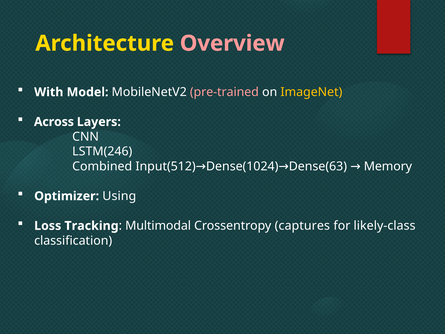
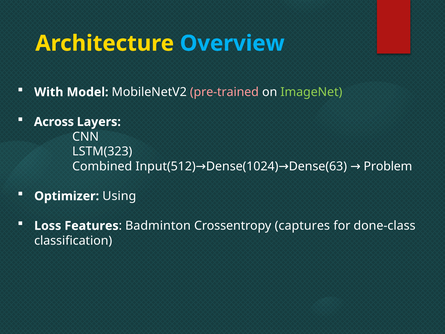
Overview colour: pink -> light blue
ImageNet colour: yellow -> light green
LSTM(246: LSTM(246 -> LSTM(323
Memory: Memory -> Problem
Tracking: Tracking -> Features
Multimodal: Multimodal -> Badminton
likely-class: likely-class -> done-class
